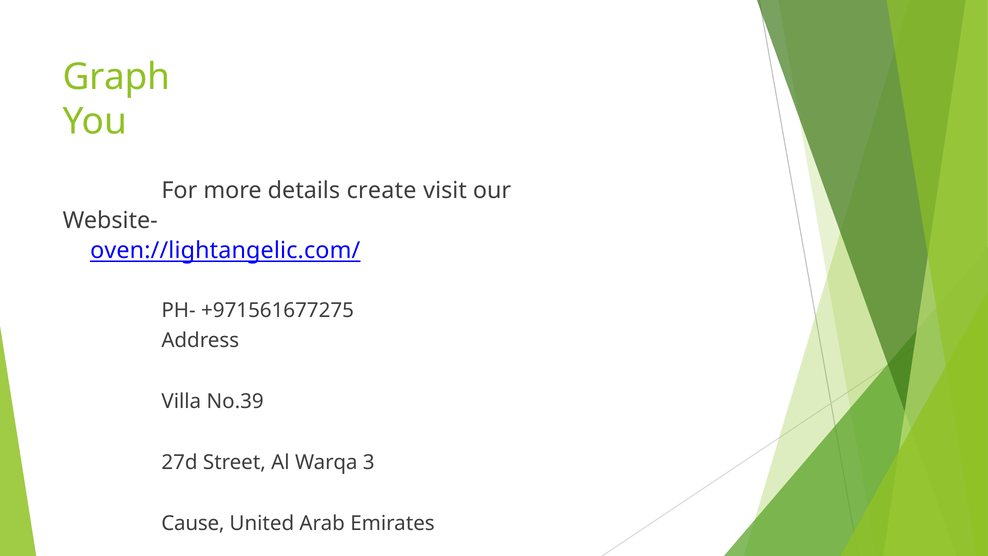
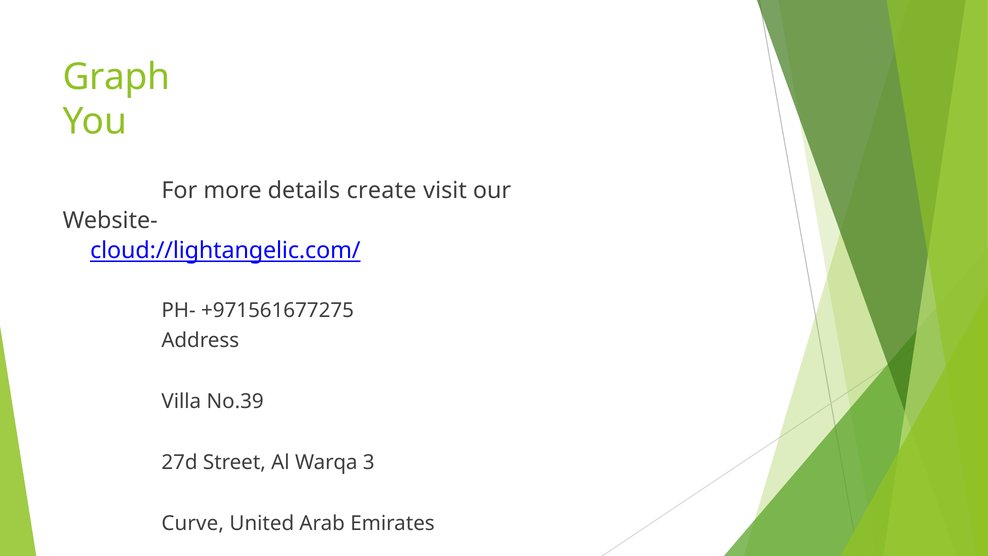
oven://lightangelic.com/: oven://lightangelic.com/ -> cloud://lightangelic.com/
Cause: Cause -> Curve
